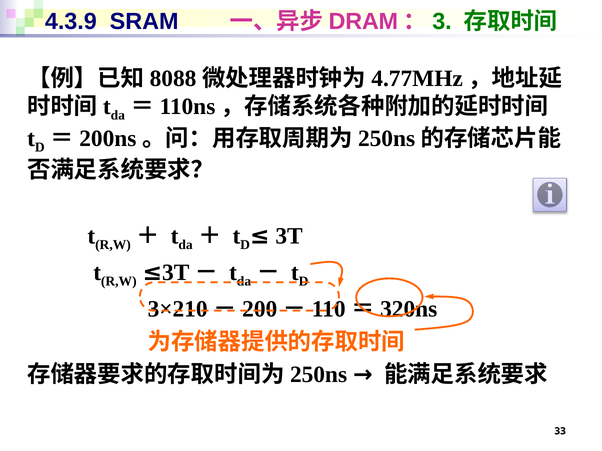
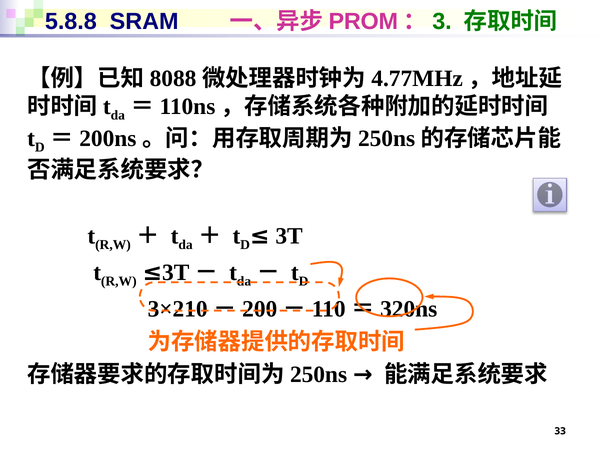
4.3.9: 4.3.9 -> 5.8.8
DRAM: DRAM -> PROM
